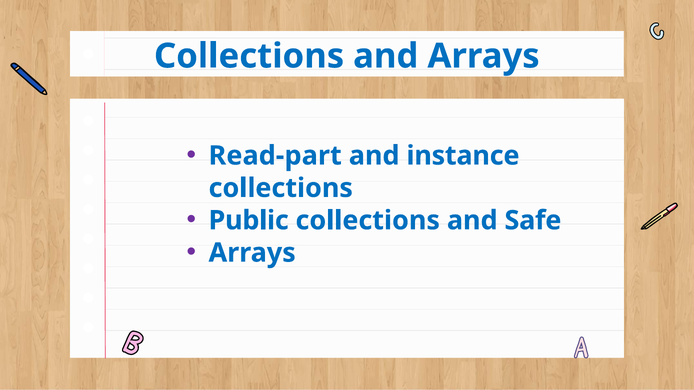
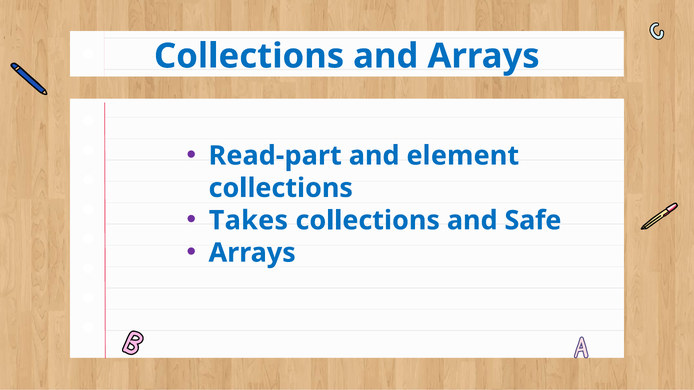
instance: instance -> element
Public: Public -> Takes
